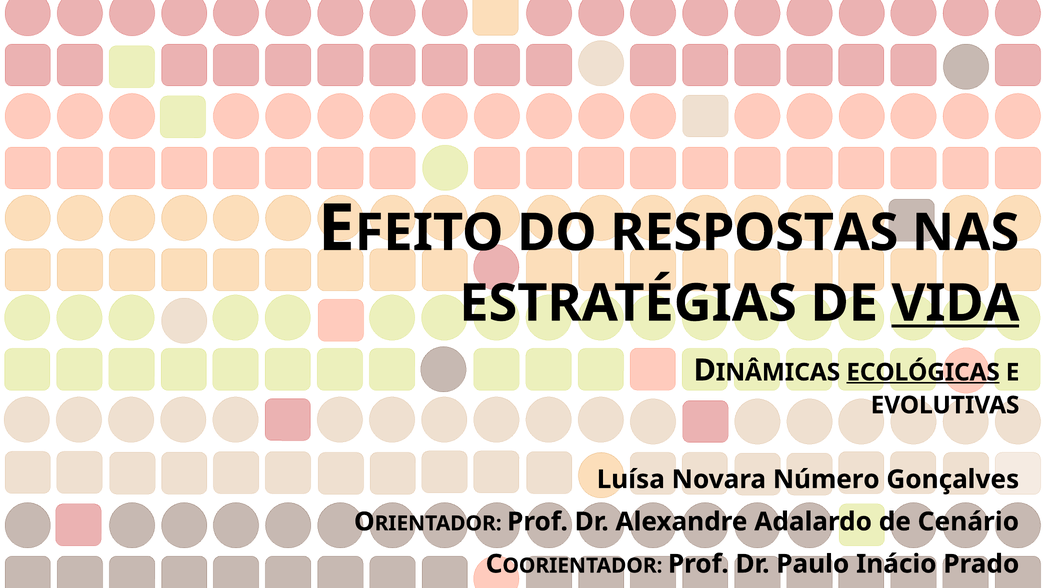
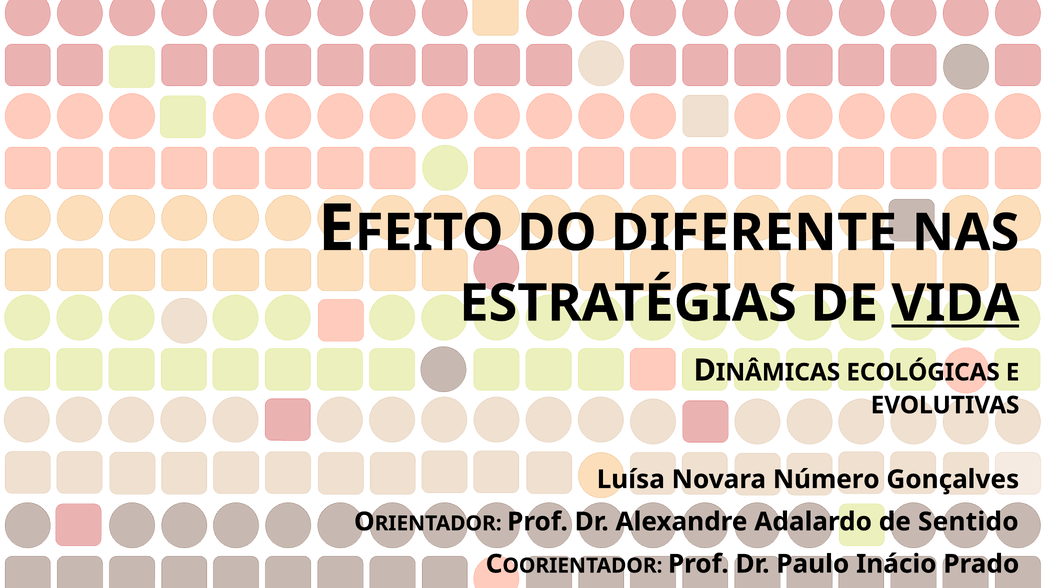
RESPOSTAS: RESPOSTAS -> DIFERENTE
ECOLÓGICAS underline: present -> none
Cenário: Cenário -> Sentido
